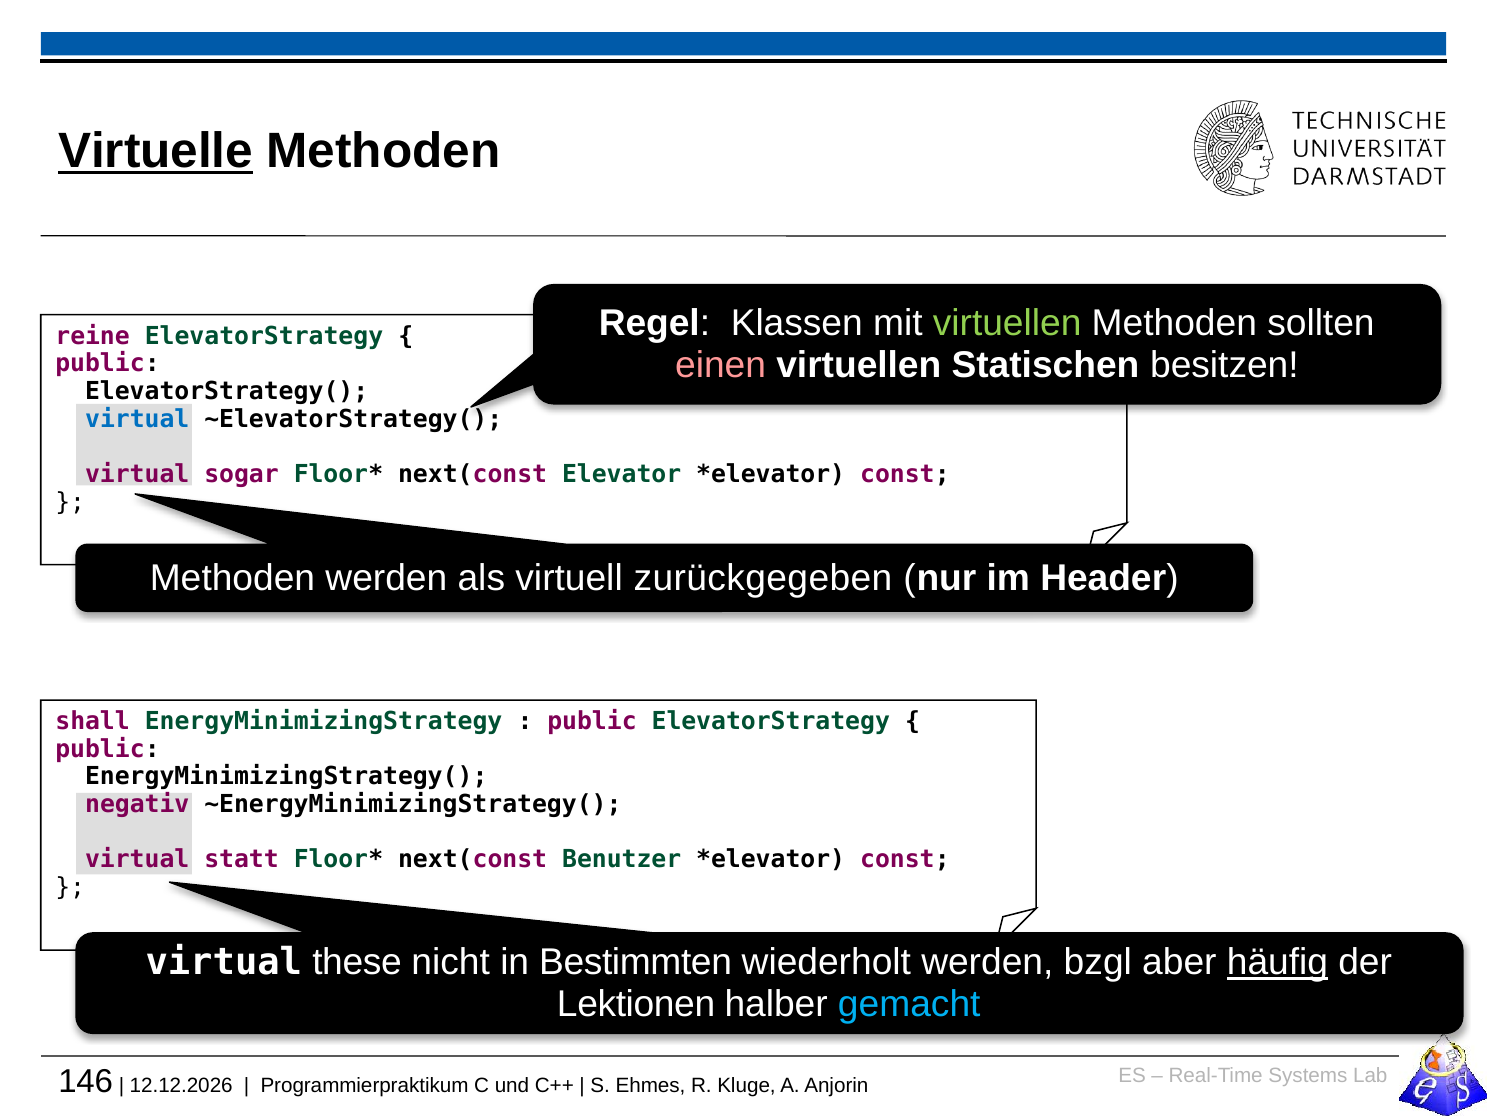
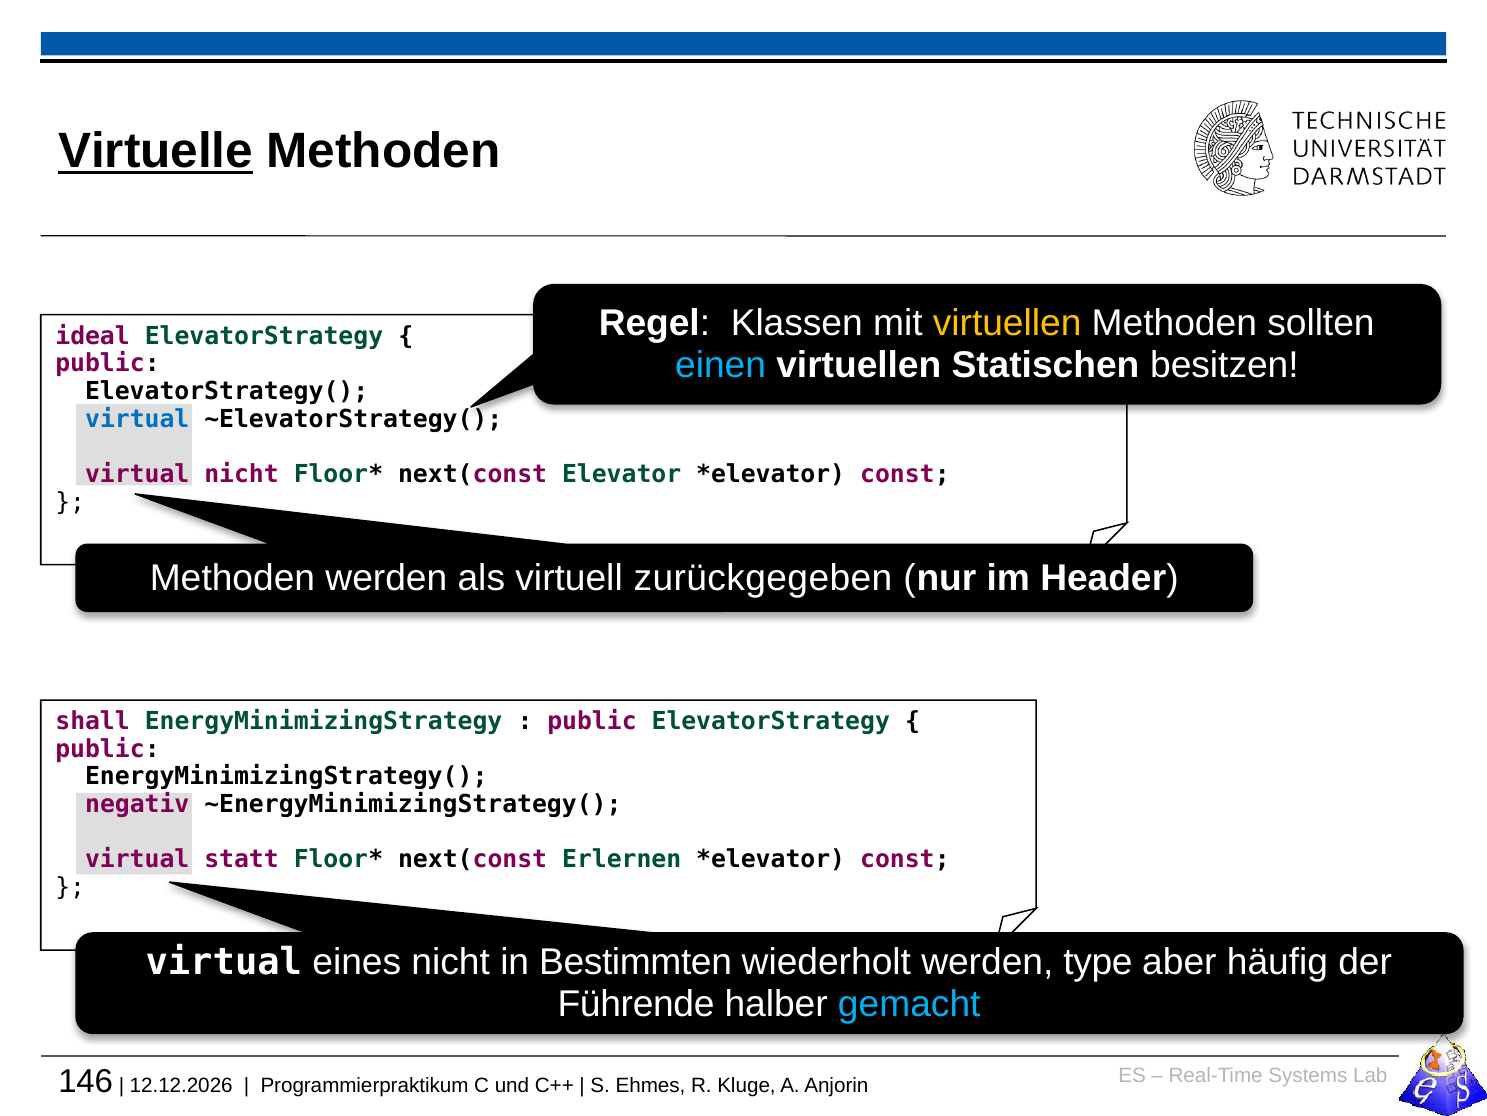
virtuellen at (1007, 323) colour: light green -> yellow
reine: reine -> ideal
einen colour: pink -> light blue
virtual sogar: sogar -> nicht
Benutzer: Benutzer -> Erlernen
these: these -> eines
bzgl: bzgl -> type
häufig underline: present -> none
Lektionen: Lektionen -> Führende
